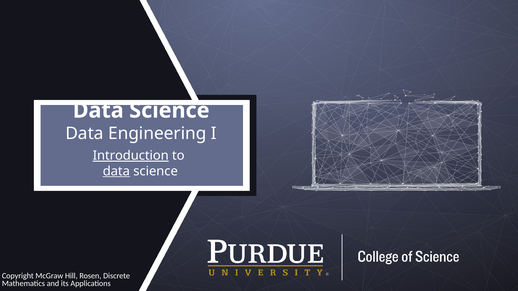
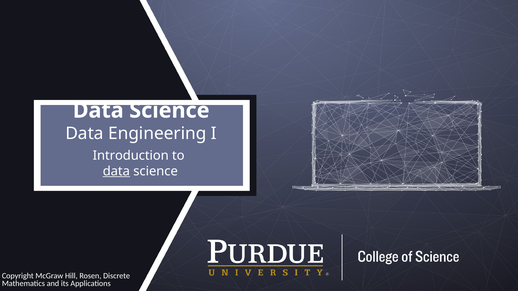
Introduction underline: present -> none
